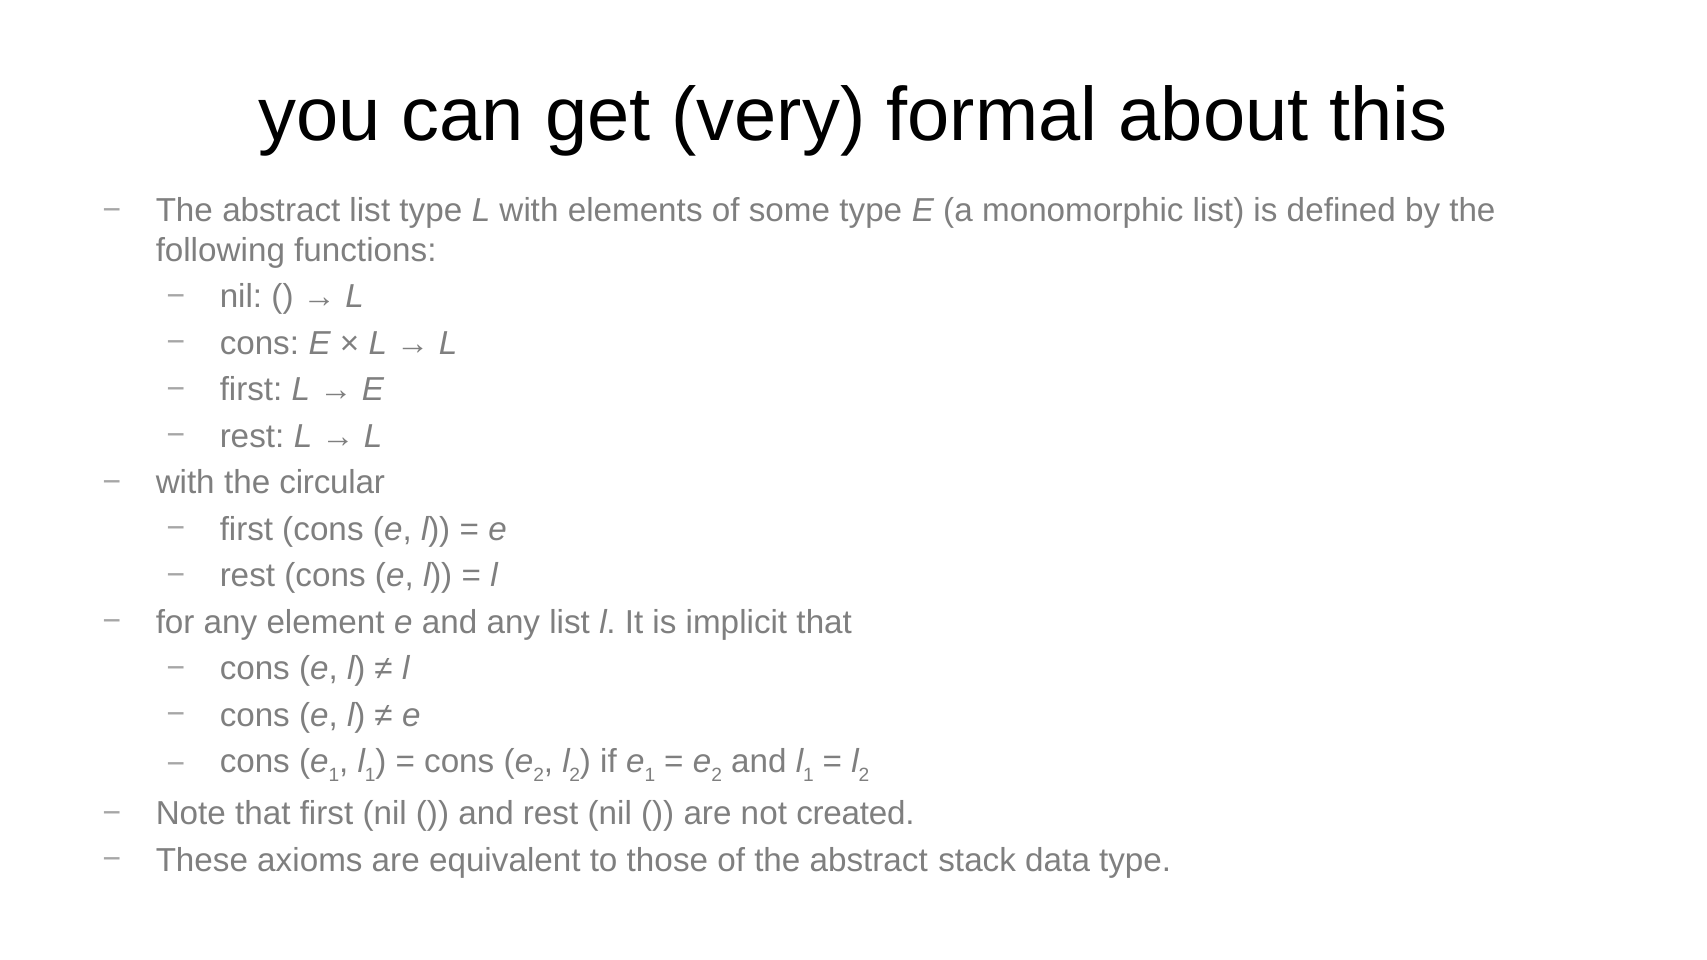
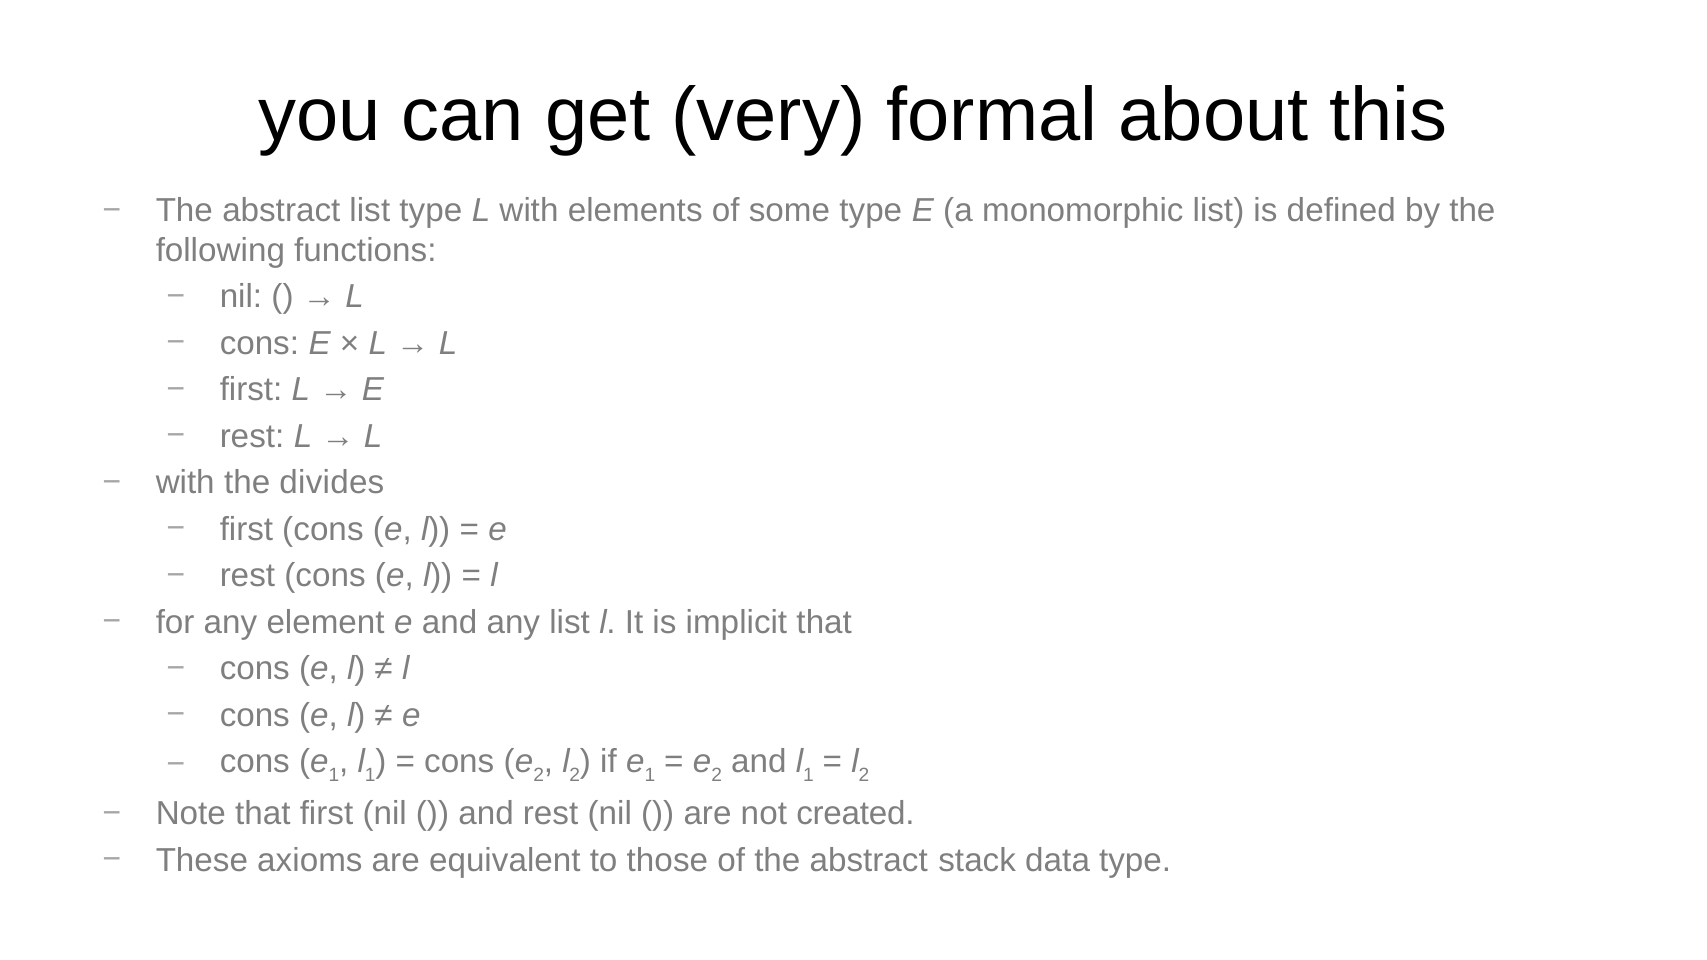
circular: circular -> divides
